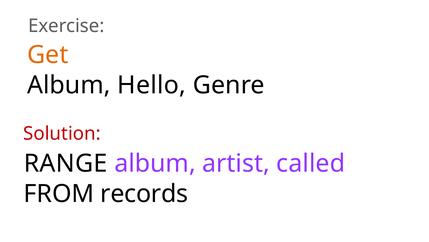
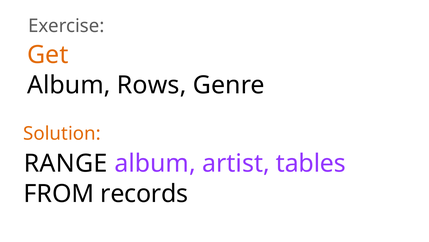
Hello: Hello -> Rows
Solution colour: red -> orange
called: called -> tables
